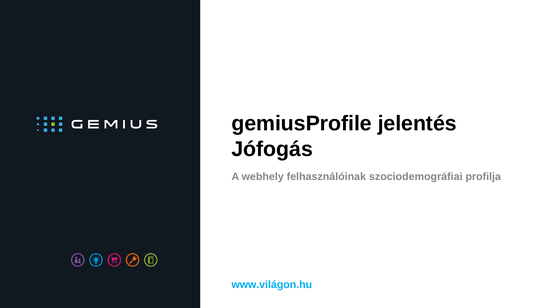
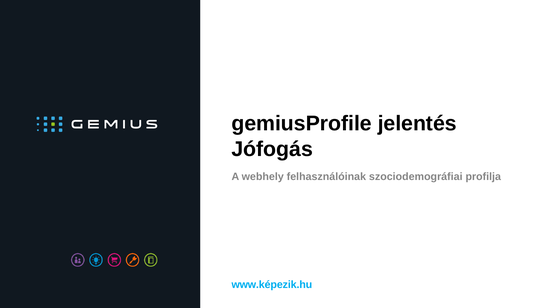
www.világon.hu: www.világon.hu -> www.képezik.hu
